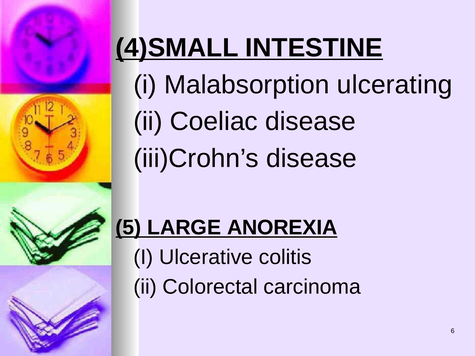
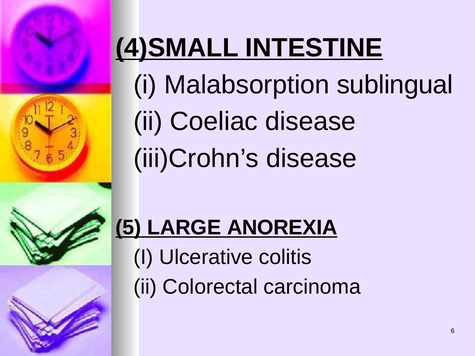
ulcerating: ulcerating -> sublingual
